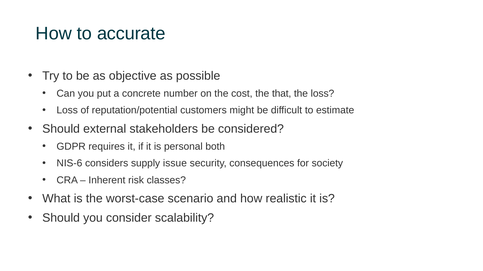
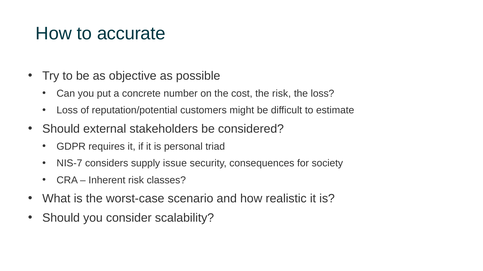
the that: that -> risk
both: both -> triad
NIS-6: NIS-6 -> NIS-7
